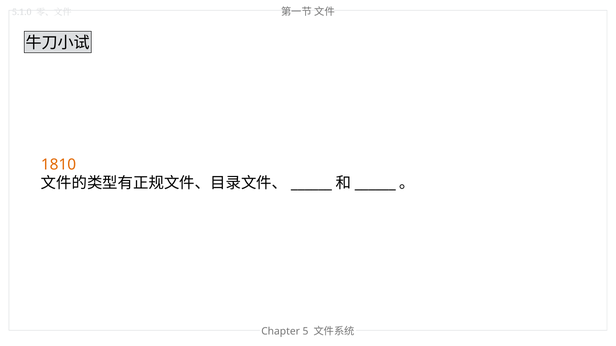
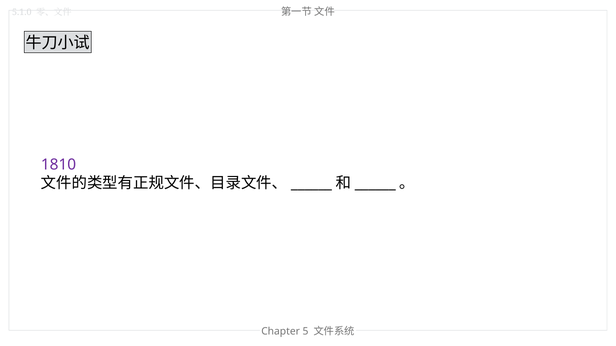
1810 colour: orange -> purple
